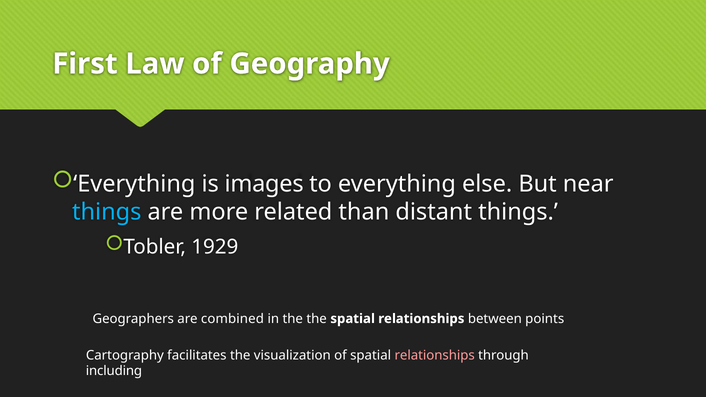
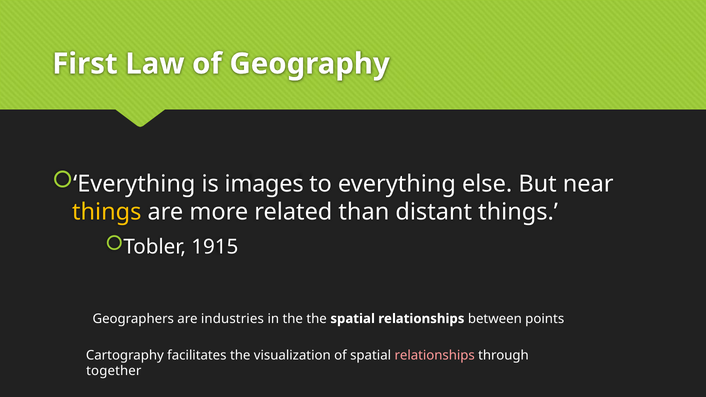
things at (107, 212) colour: light blue -> yellow
1929: 1929 -> 1915
combined: combined -> industries
including: including -> together
